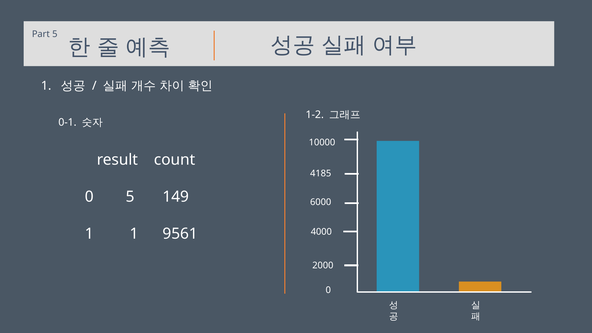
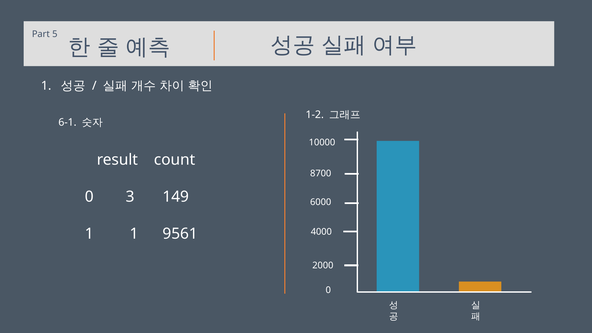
0-1: 0-1 -> 6-1
4185: 4185 -> 8700
0 5: 5 -> 3
